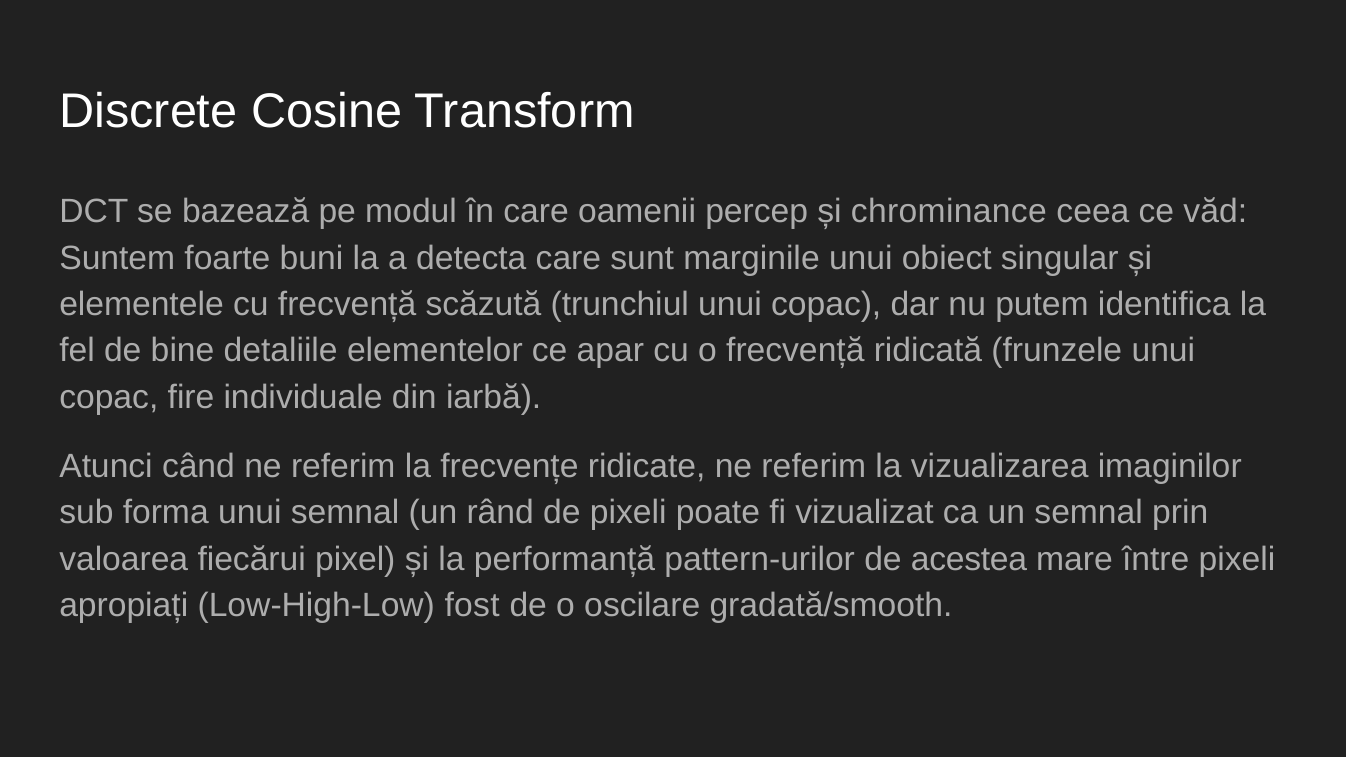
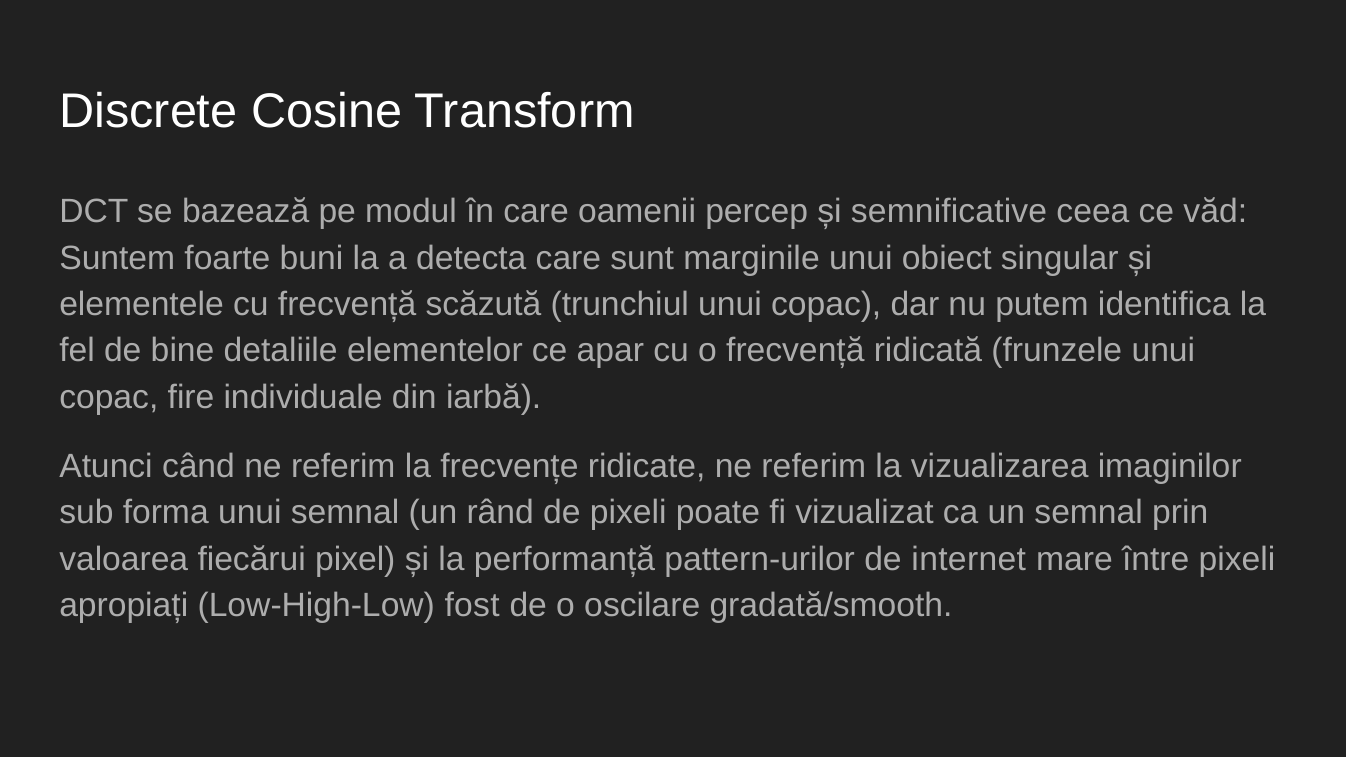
chrominance: chrominance -> semnificative
acestea: acestea -> internet
